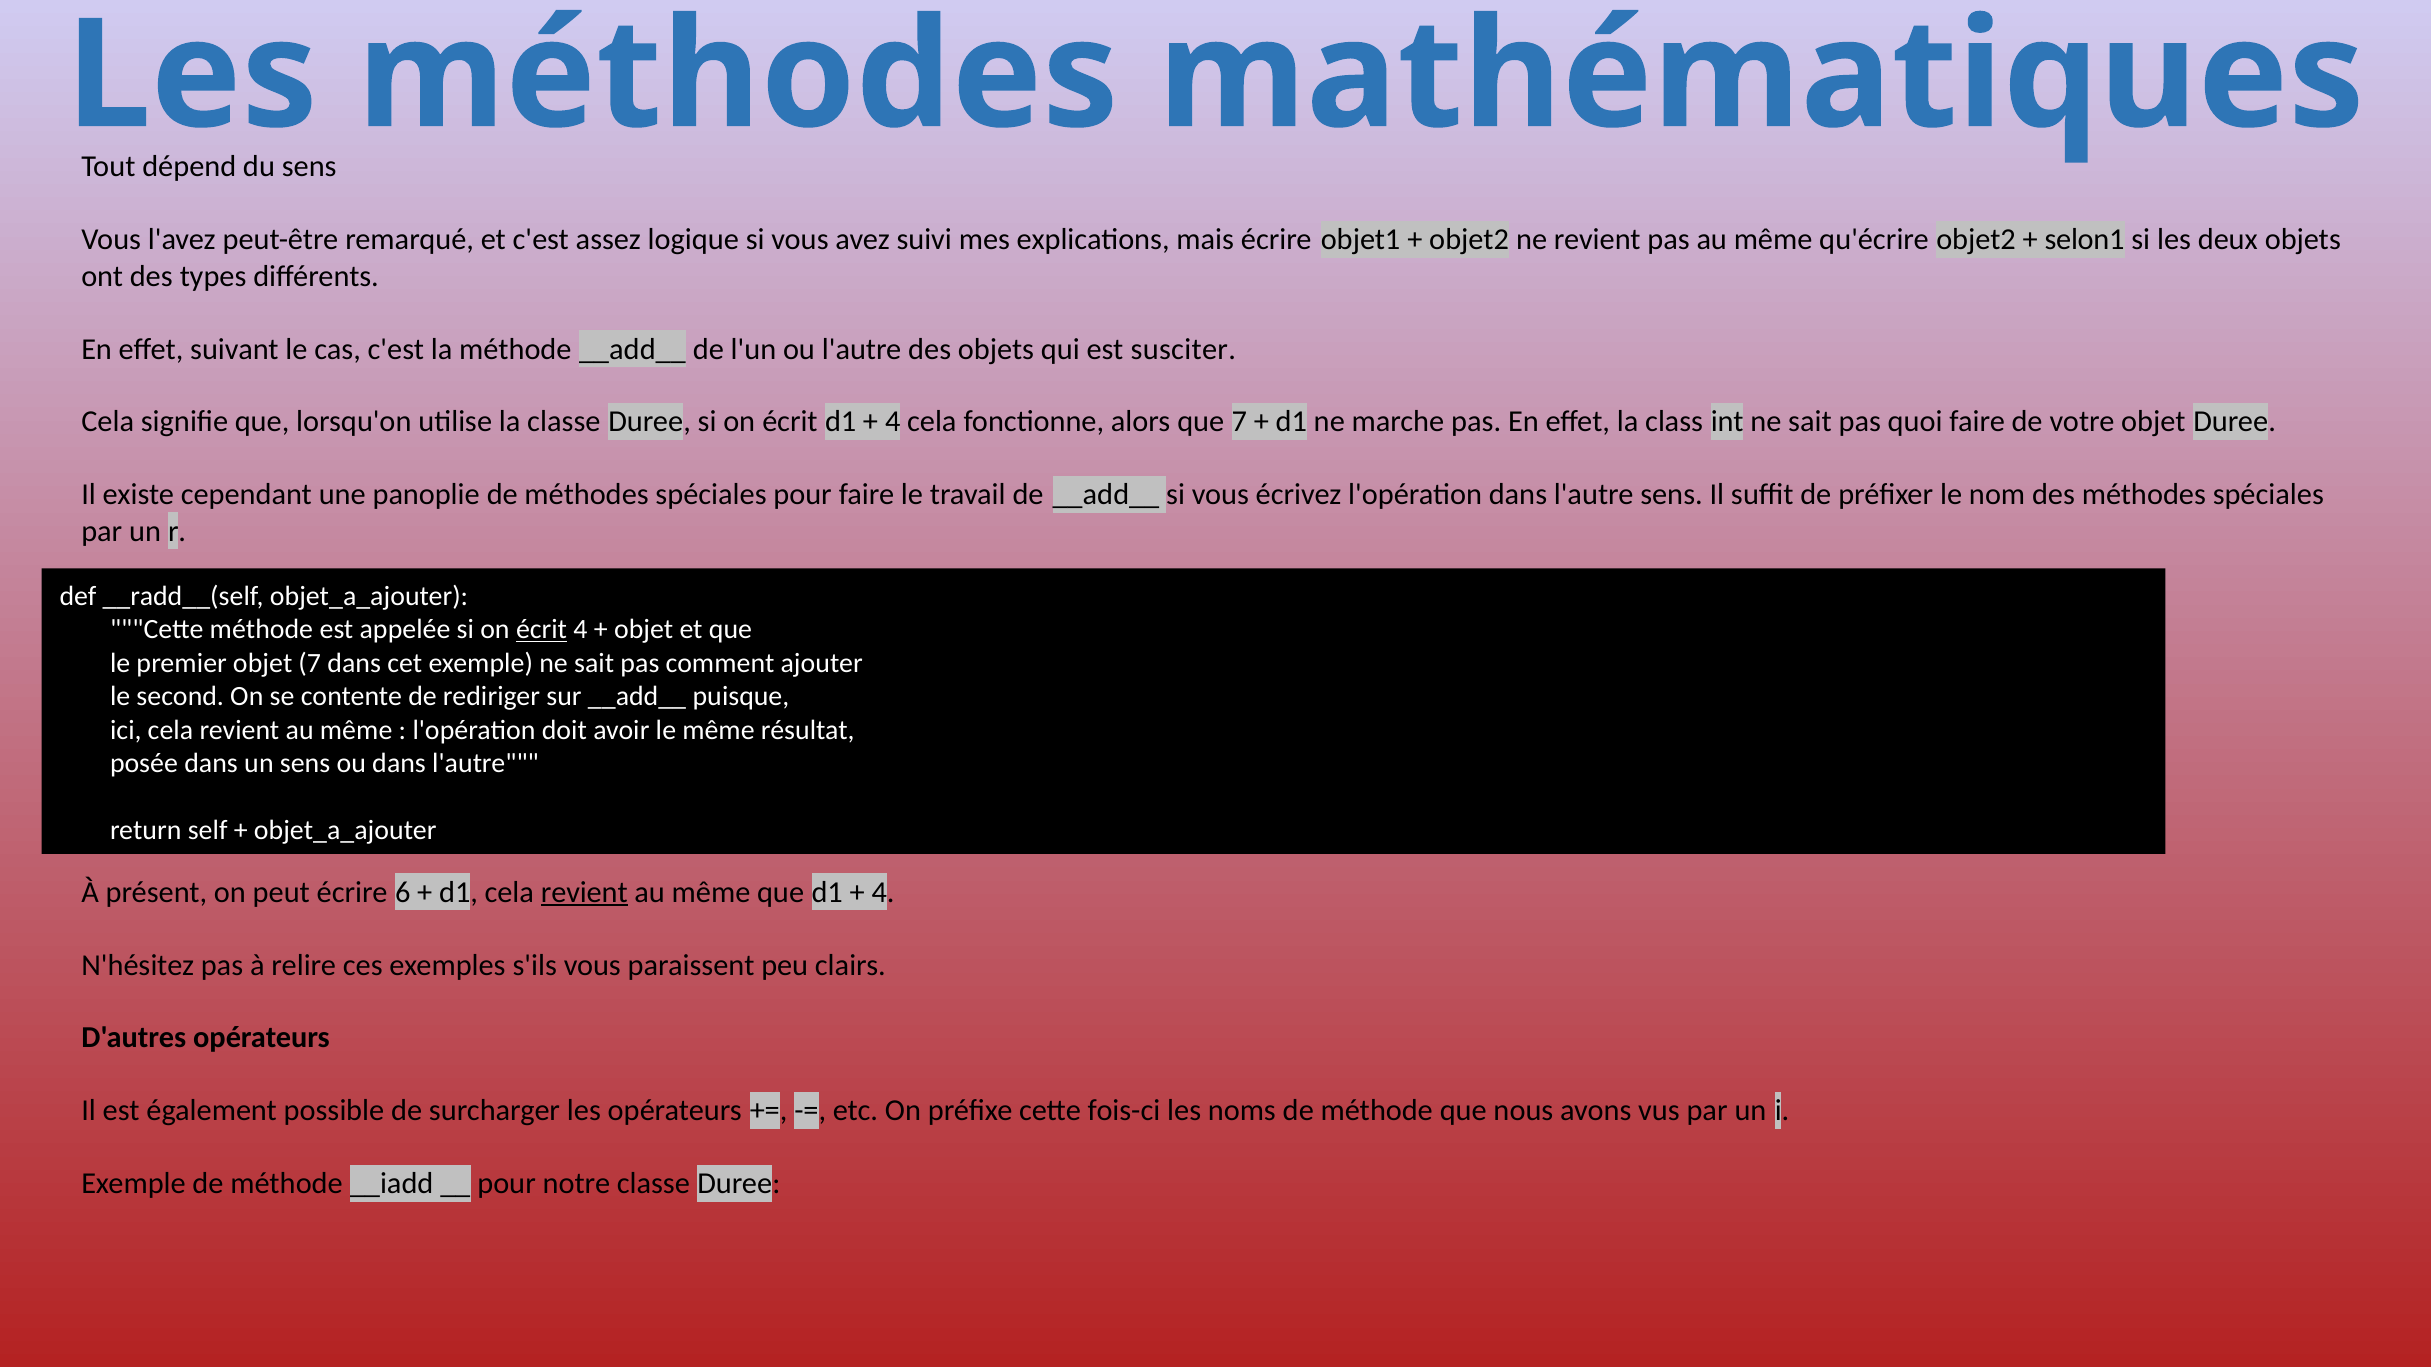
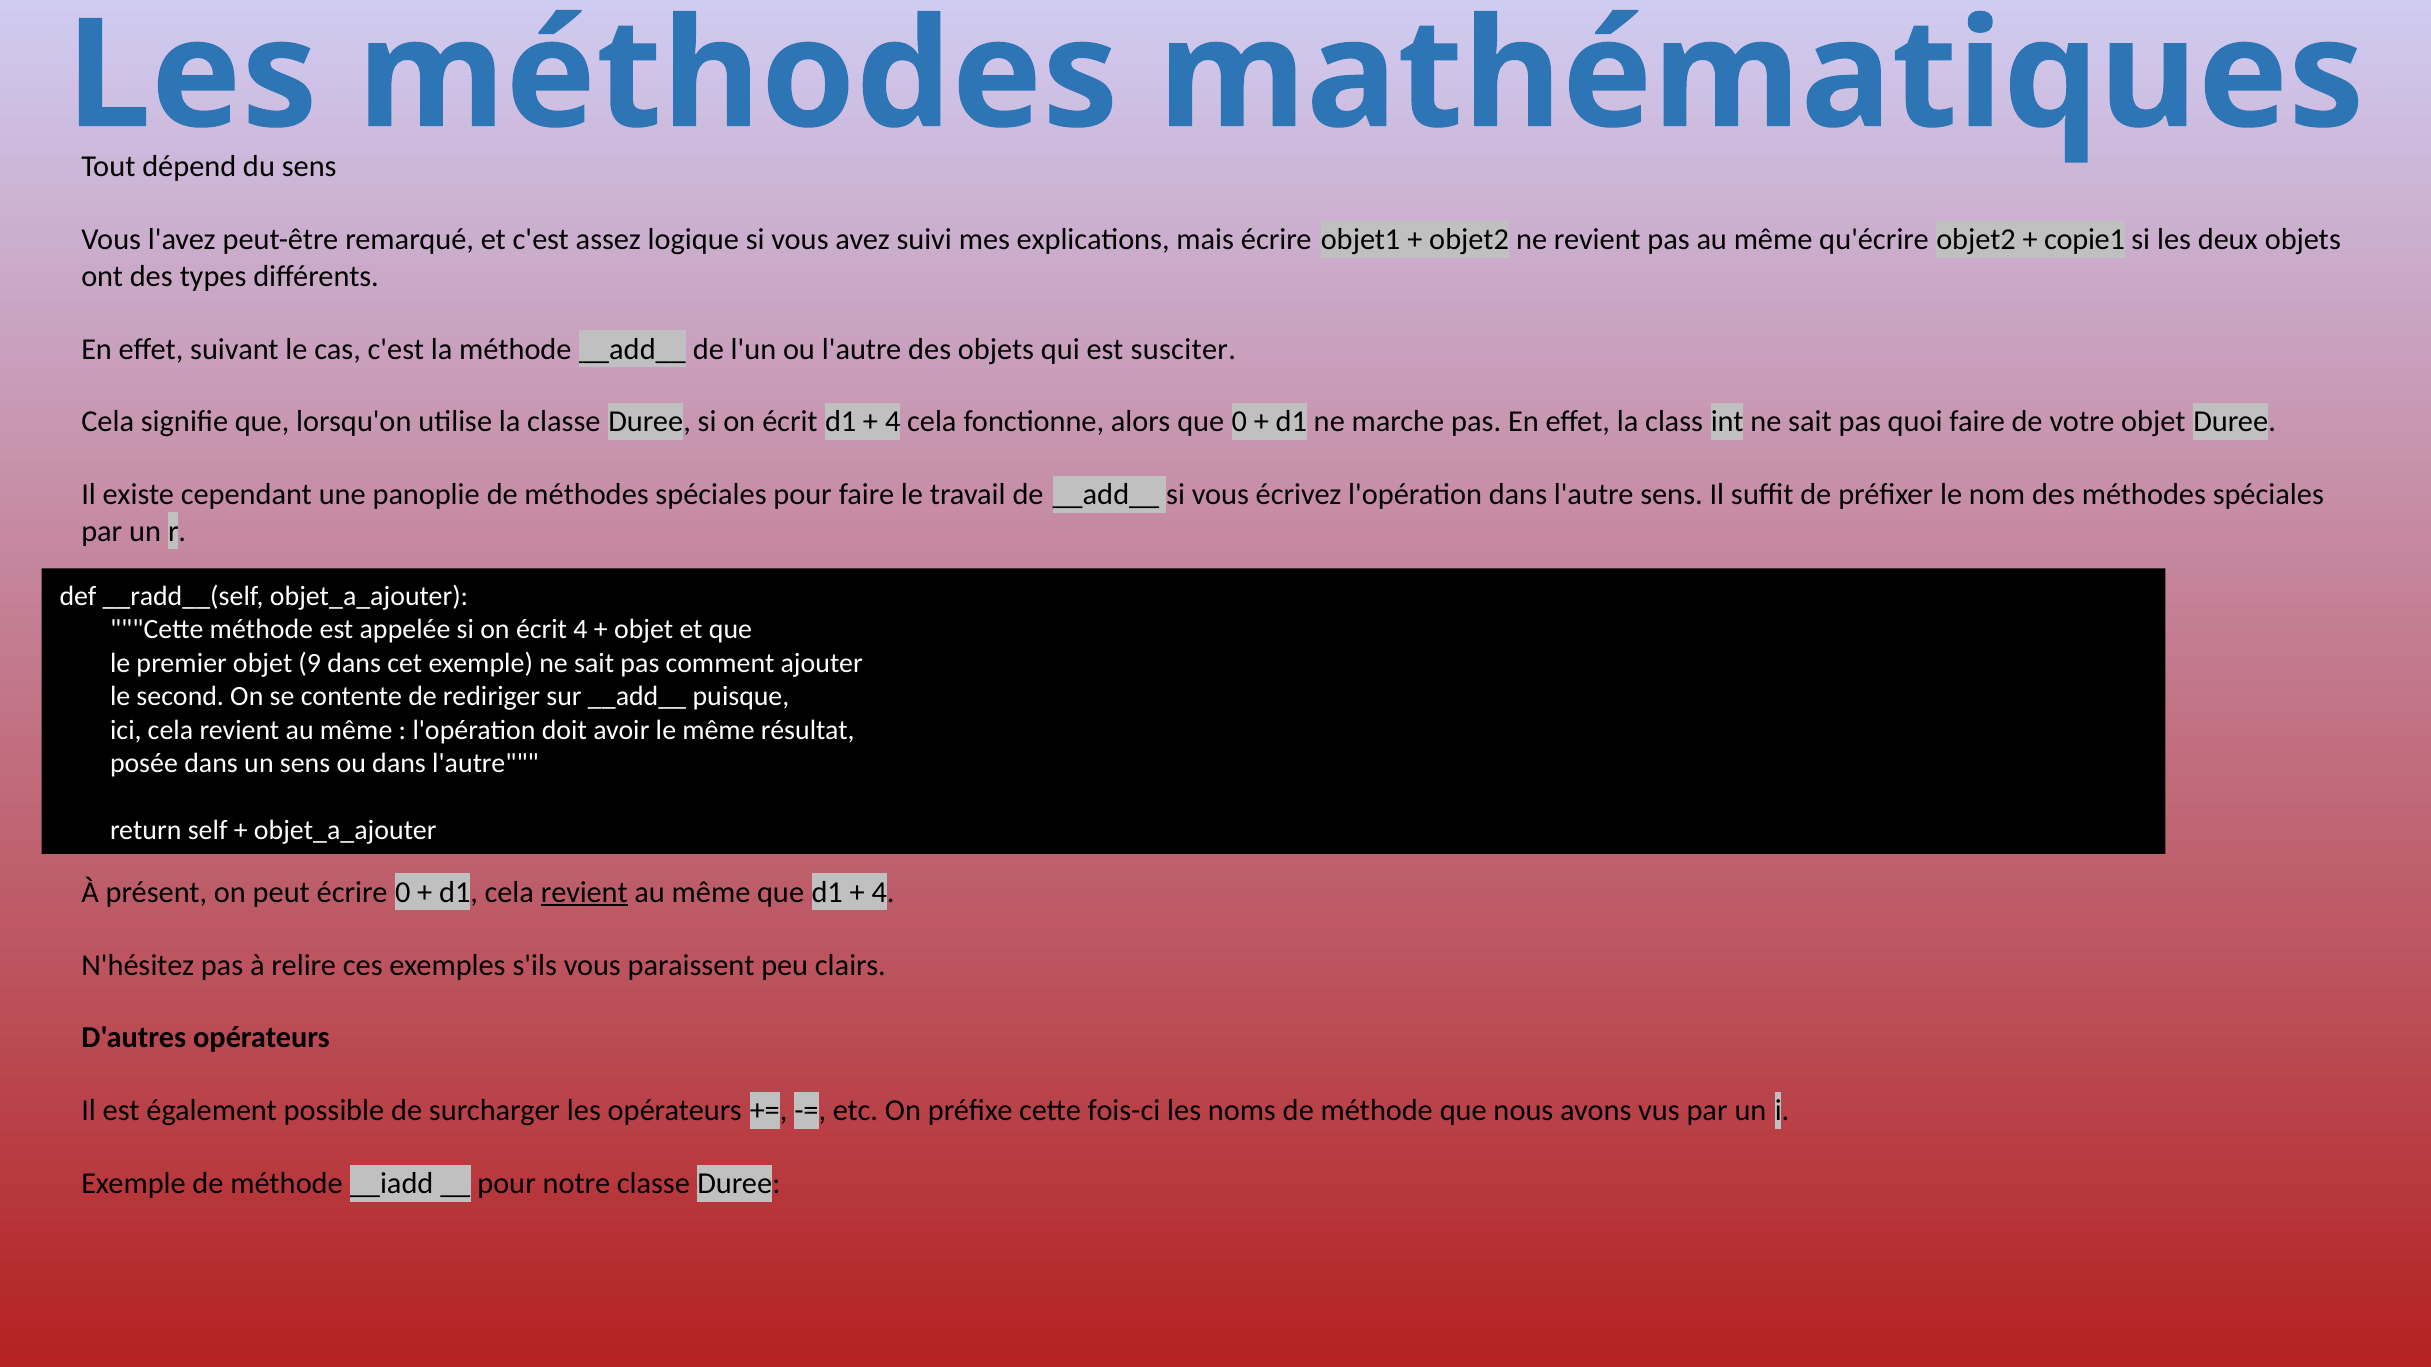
selon1: selon1 -> copie1
que 7: 7 -> 0
écrit at (541, 630) underline: present -> none
objet 7: 7 -> 9
écrire 6: 6 -> 0
